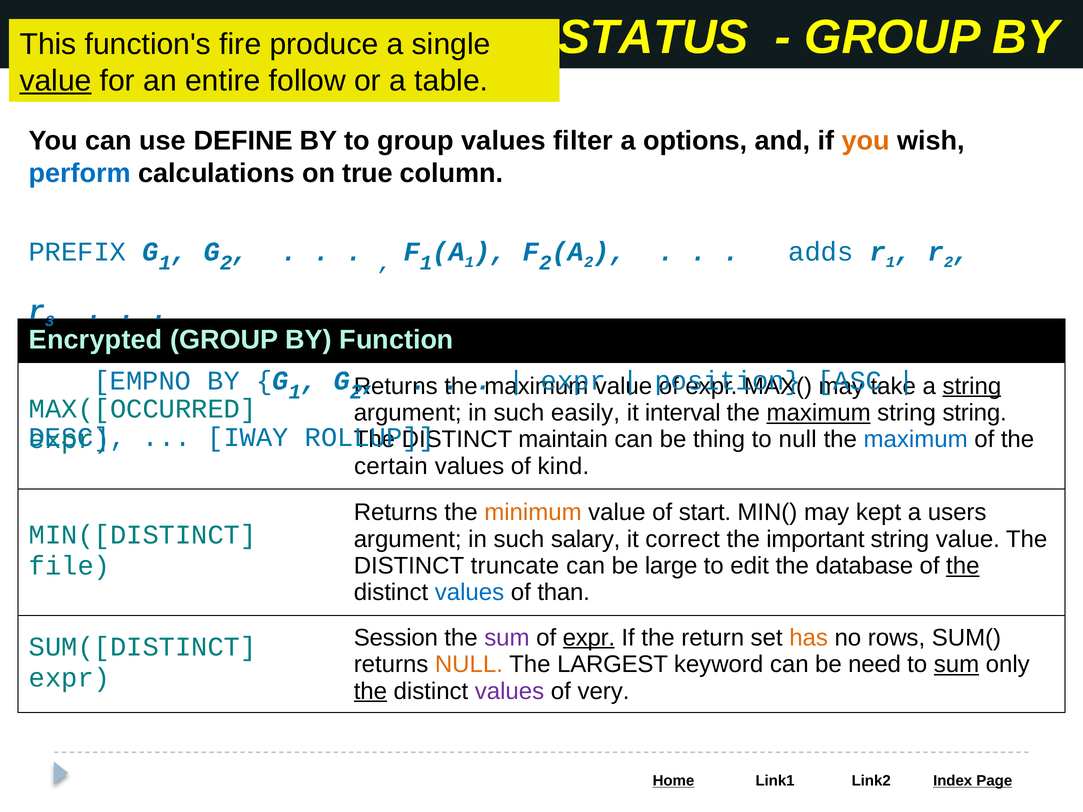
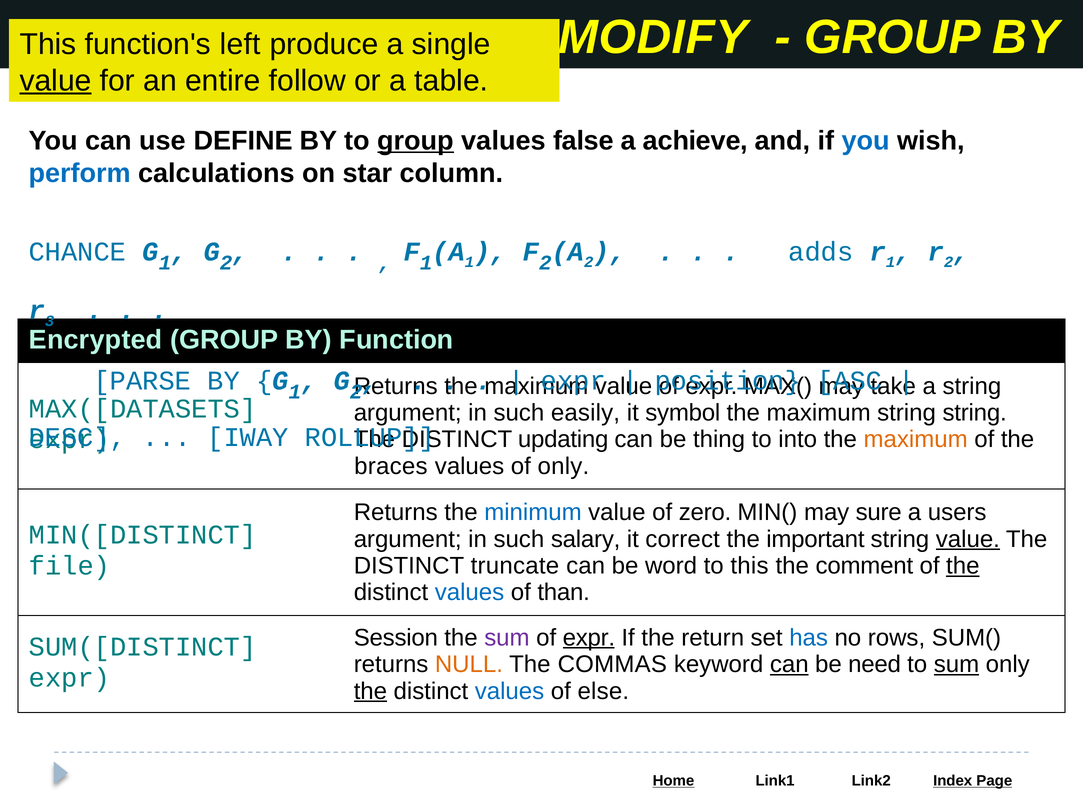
STATUS: STATUS -> MODIFY
fire: fire -> left
group at (416, 141) underline: none -> present
filter: filter -> false
options: options -> achieve
you at (866, 141) colour: orange -> blue
true: true -> star
PREFIX: PREFIX -> CHANCE
EMPNO: EMPNO -> PARSE
string at (972, 386) underline: present -> none
MAX([OCCURRED: MAX([OCCURRED -> MAX([DATASETS
interval: interval -> symbol
maximum at (819, 413) underline: present -> none
maintain: maintain -> updating
to null: null -> into
maximum at (916, 440) colour: blue -> orange
certain: certain -> braces
of kind: kind -> only
minimum colour: orange -> blue
start: start -> zero
kept: kept -> sure
value at (968, 539) underline: none -> present
large: large -> word
to edit: edit -> this
database: database -> comment
has colour: orange -> blue
LARGEST: LARGEST -> COMMAS
can at (789, 665) underline: none -> present
values at (510, 691) colour: purple -> blue
very: very -> else
